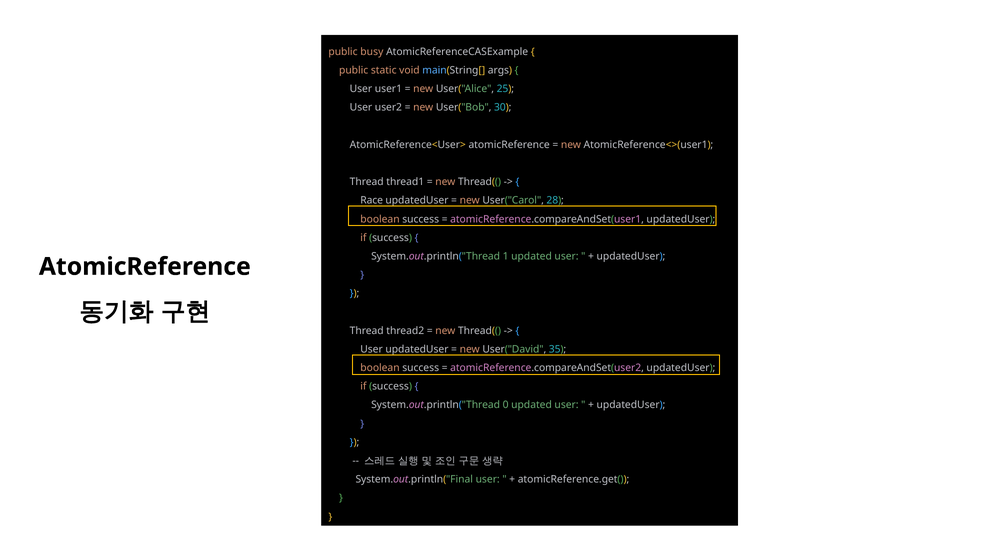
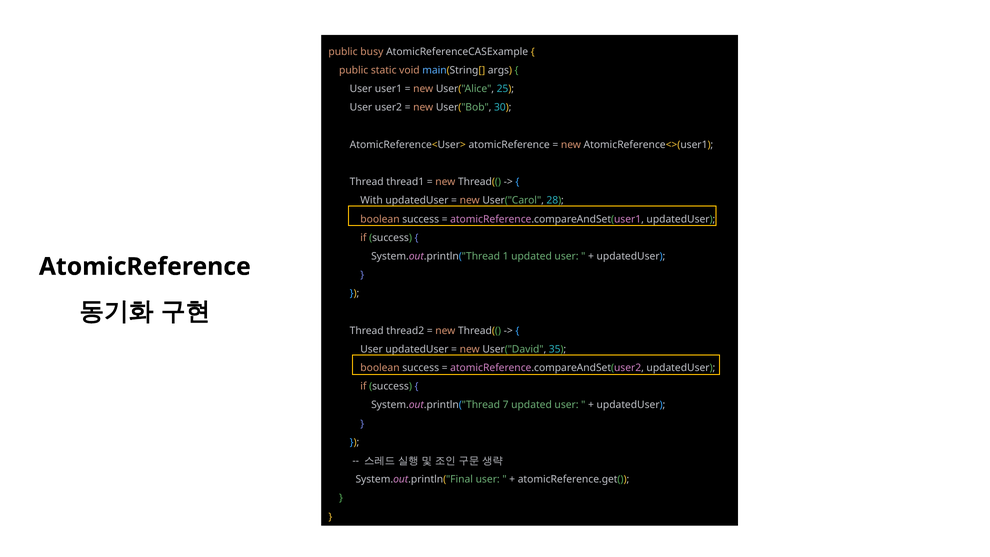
Race: Race -> With
0: 0 -> 7
